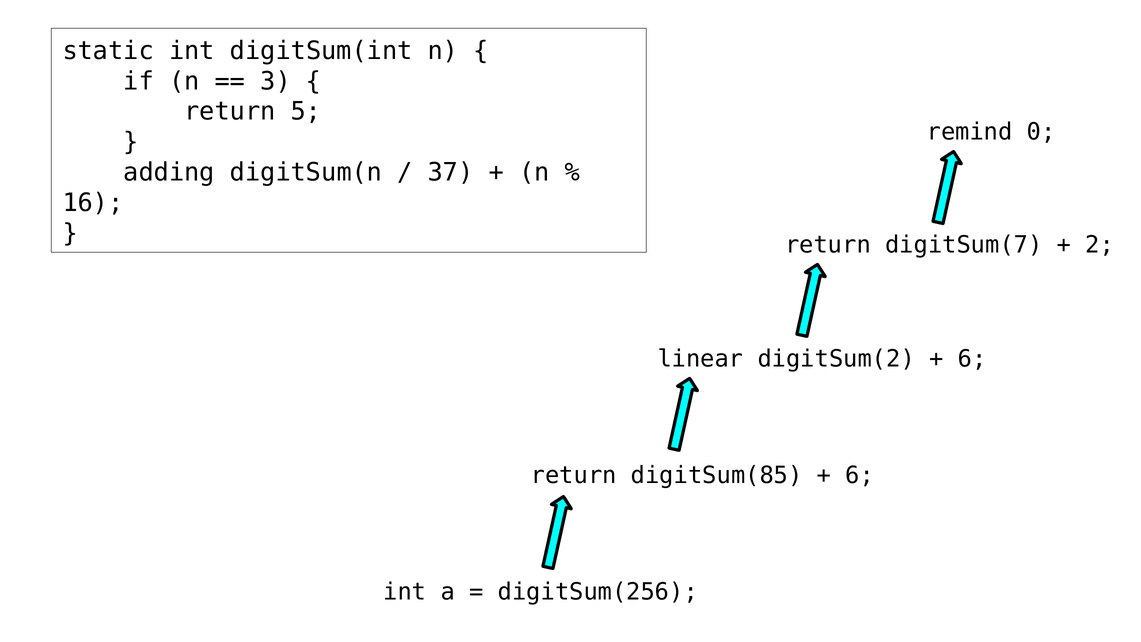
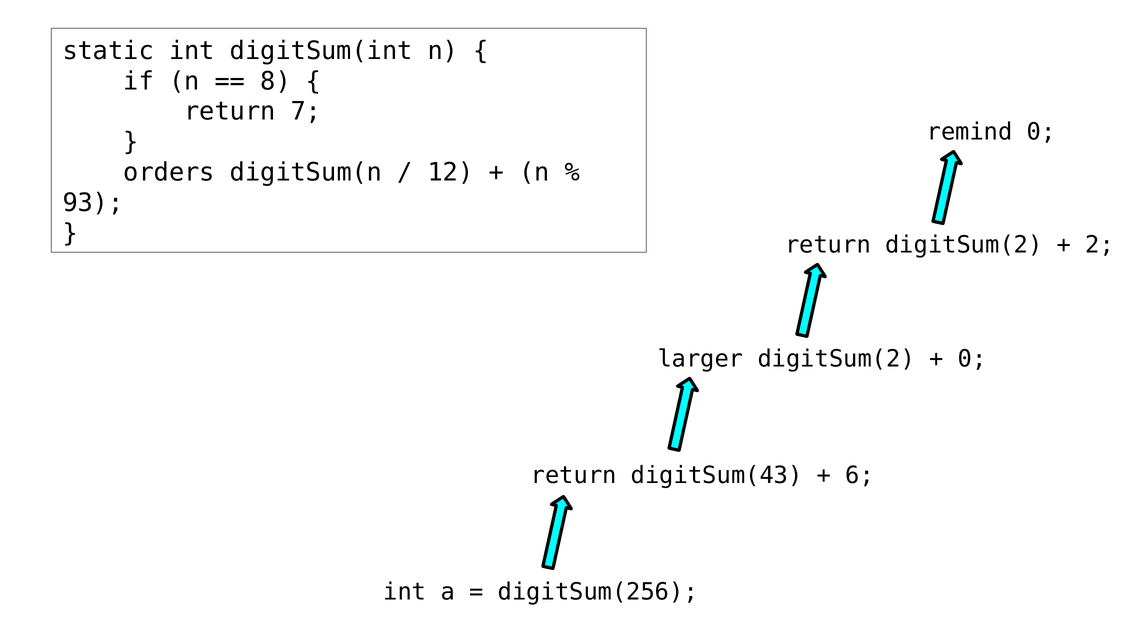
3: 3 -> 8
5: 5 -> 7
adding: adding -> orders
37: 37 -> 12
16: 16 -> 93
return digitSum(7: digitSum(7 -> digitSum(2
linear: linear -> larger
6 at (972, 359): 6 -> 0
digitSum(85: digitSum(85 -> digitSum(43
